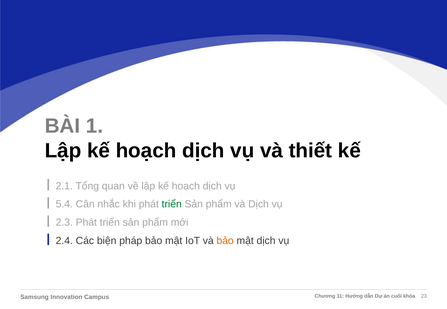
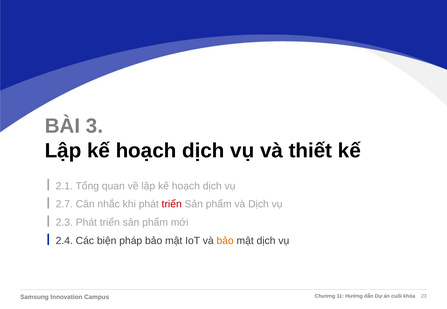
1: 1 -> 3
5.4: 5.4 -> 2.7
triển at (172, 205) colour: green -> red
